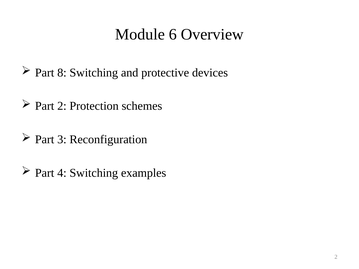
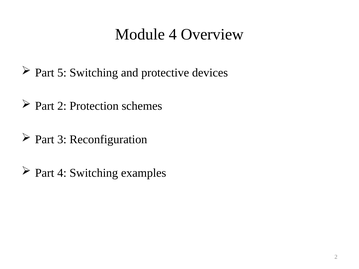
Module 6: 6 -> 4
8: 8 -> 5
